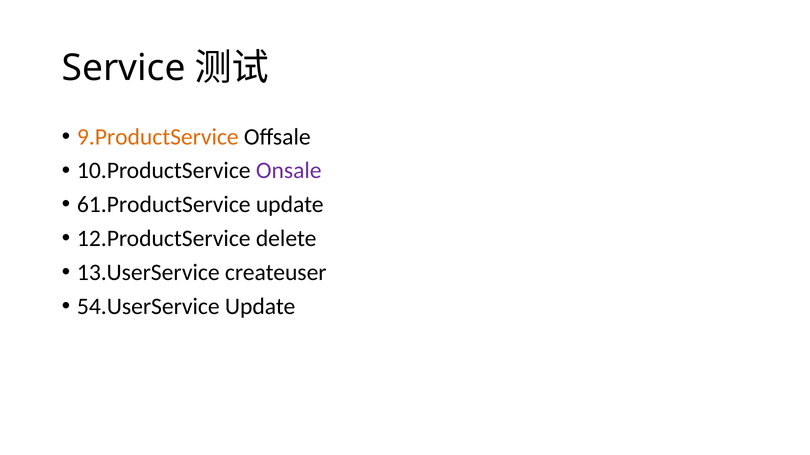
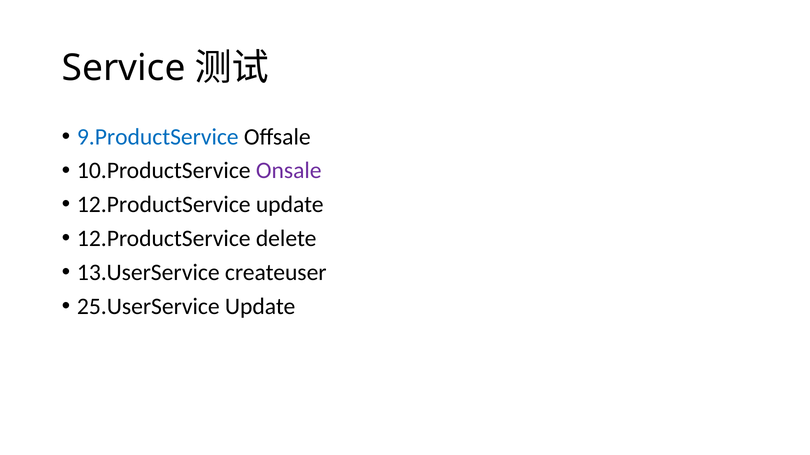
9.ProductService colour: orange -> blue
61.ProductService at (164, 205): 61.ProductService -> 12.ProductService
54.UserService: 54.UserService -> 25.UserService
